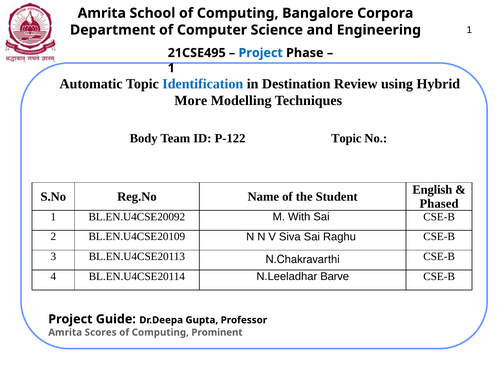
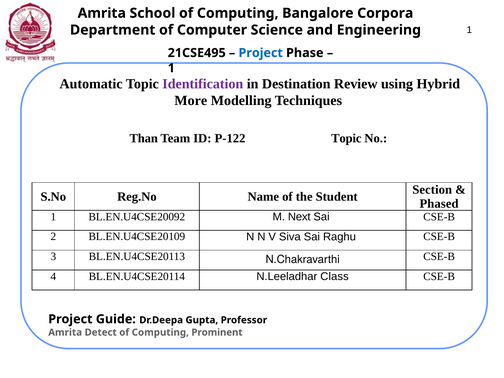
Identification colour: blue -> purple
Body: Body -> Than
English: English -> Section
With: With -> Next
Barve: Barve -> Class
Scores: Scores -> Detect
